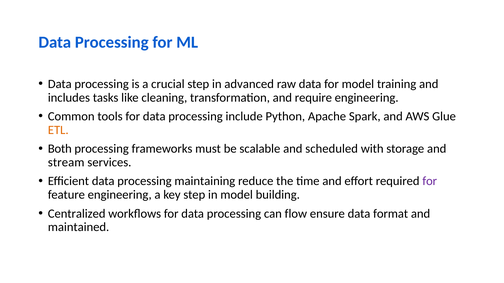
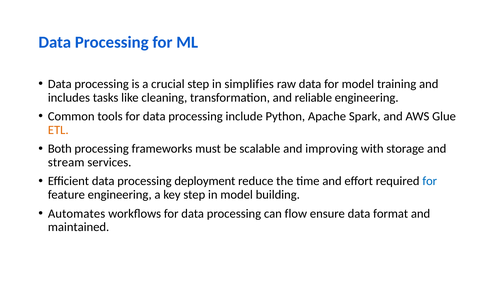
advanced: advanced -> simplifies
require: require -> reliable
scheduled: scheduled -> improving
maintaining: maintaining -> deployment
for at (430, 181) colour: purple -> blue
Centralized: Centralized -> Automates
